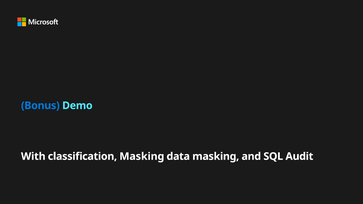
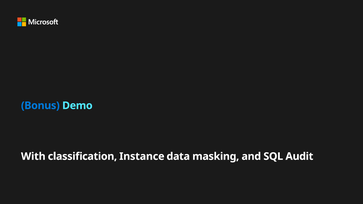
classification Masking: Masking -> Instance
